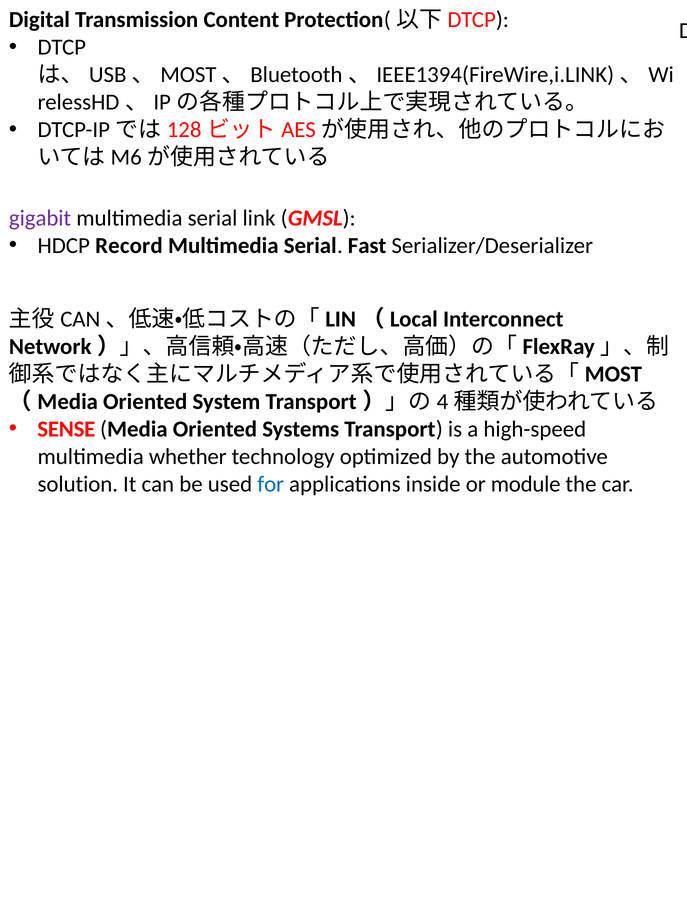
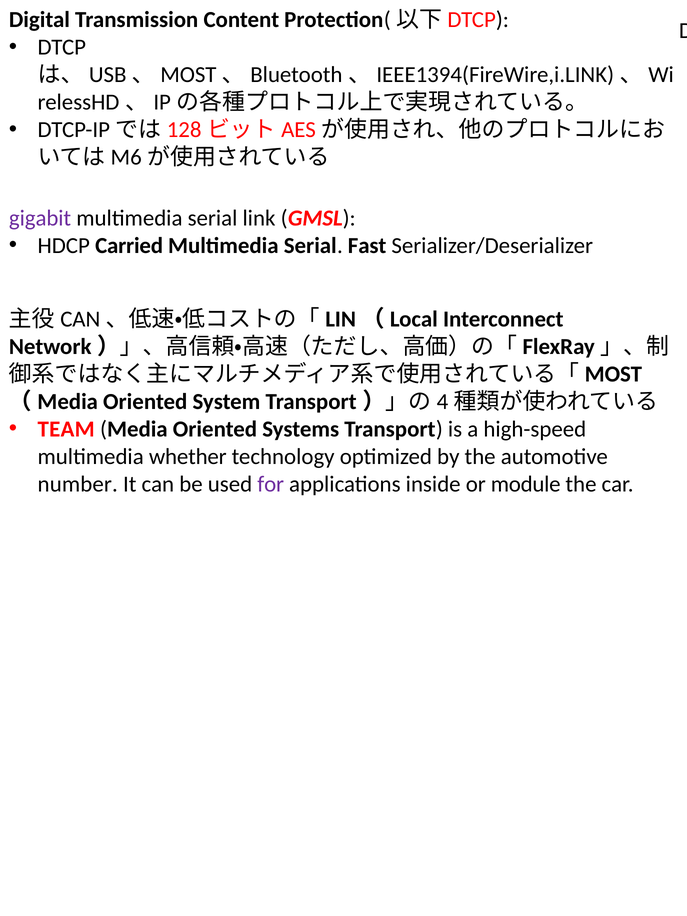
Record: Record -> Carried
SENSE: SENSE -> TEAM
solution: solution -> number
for colour: blue -> purple
